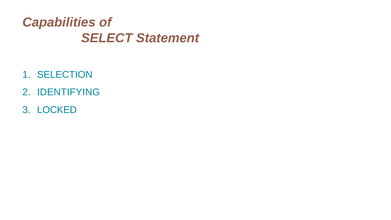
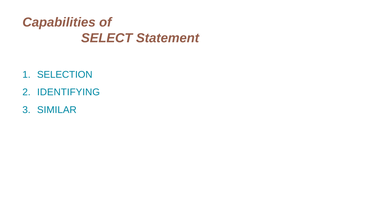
LOCKED: LOCKED -> SIMILAR
